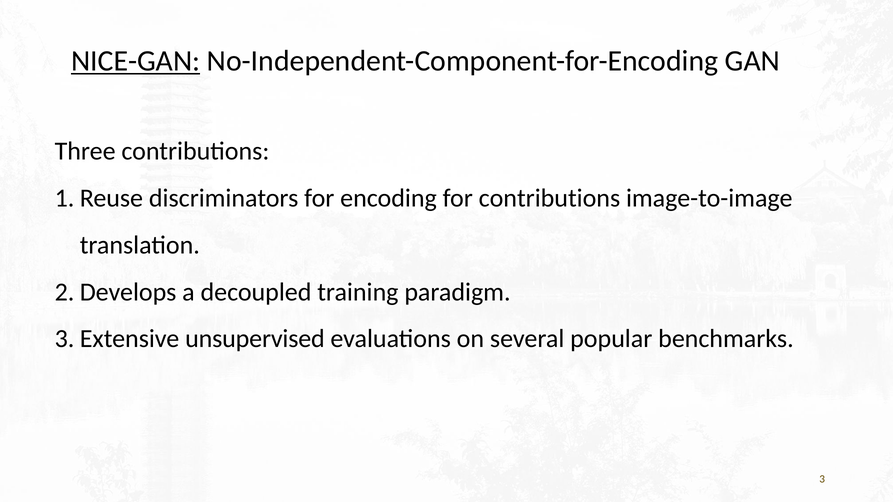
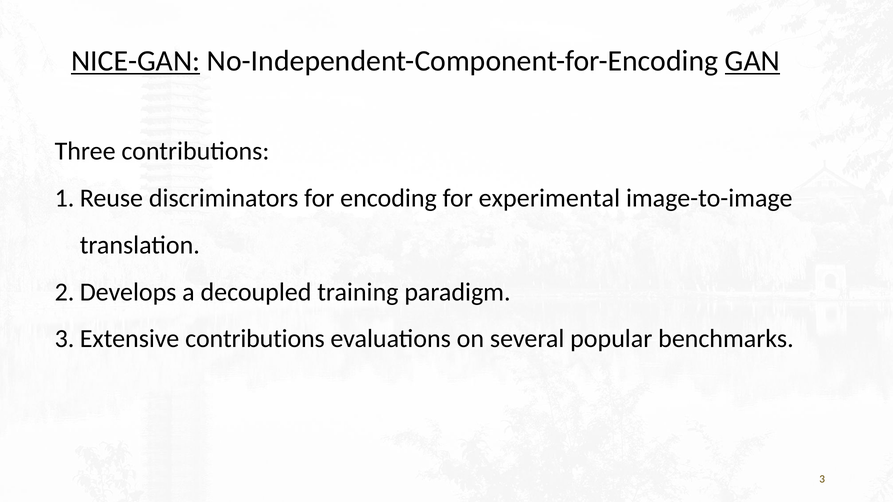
GAN underline: none -> present
for contributions: contributions -> experimental
unsupervised at (255, 339): unsupervised -> contributions
